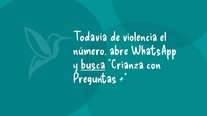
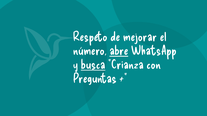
Todavía: Todavía -> Respeto
violencia: violencia -> mejorar
abre underline: none -> present
